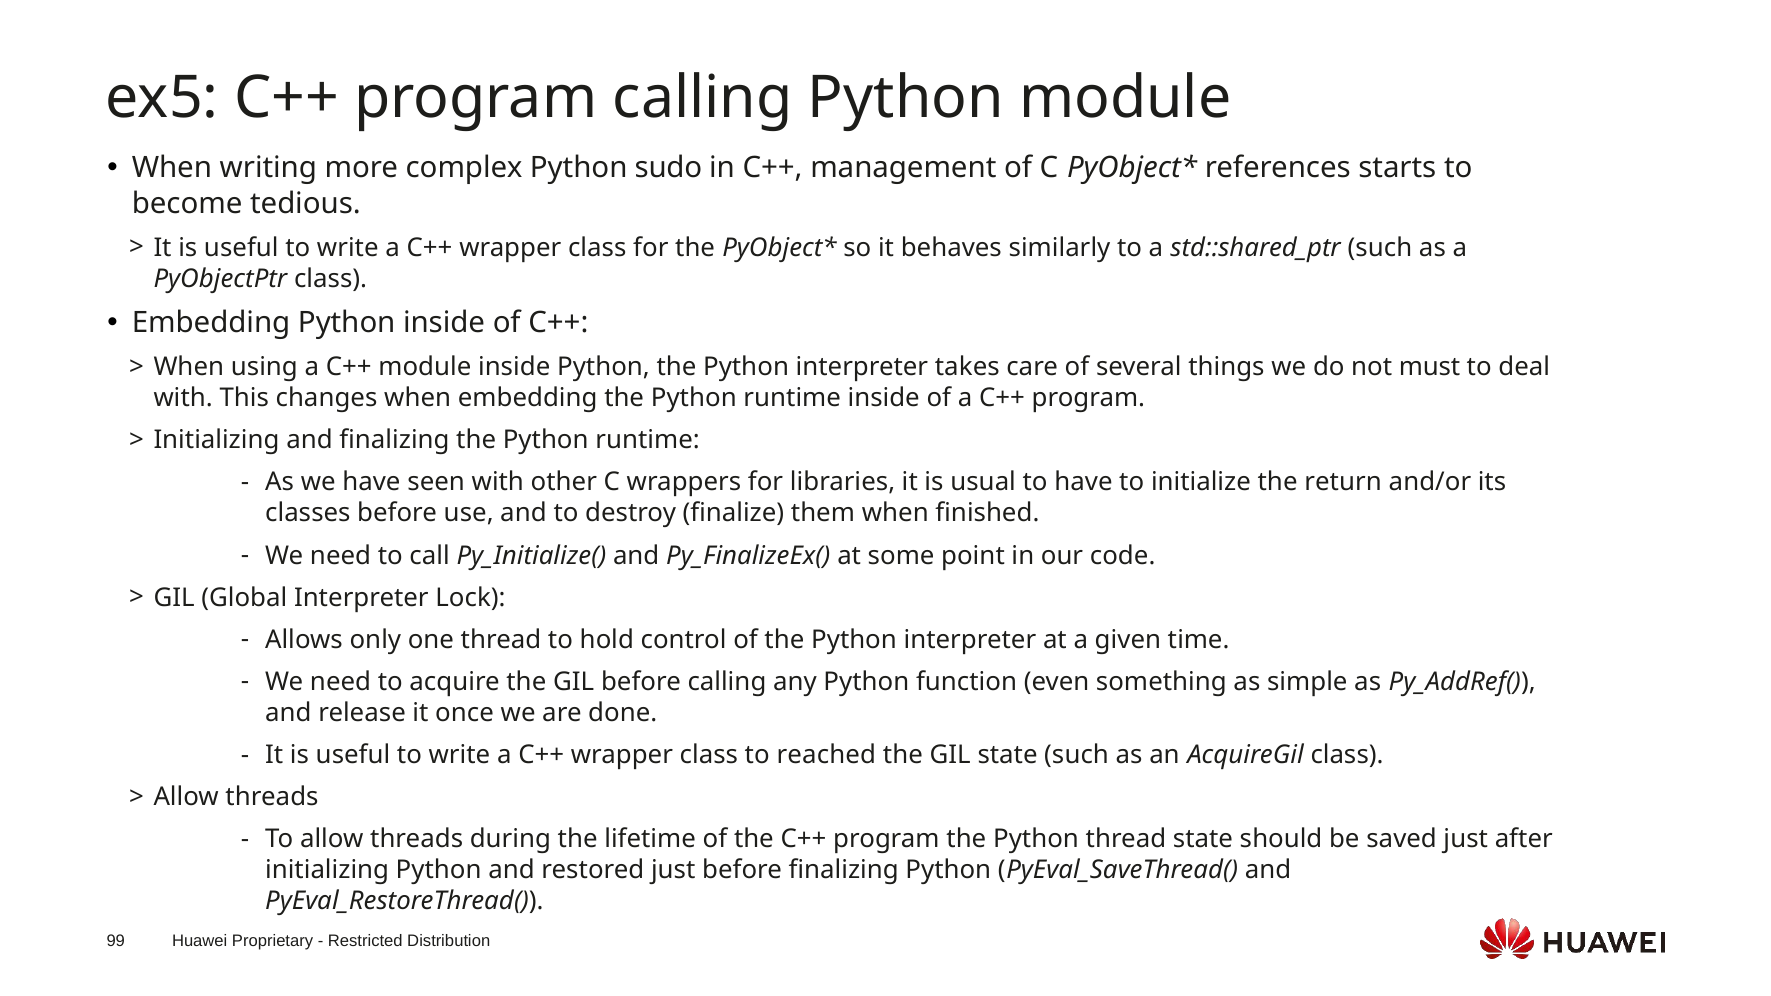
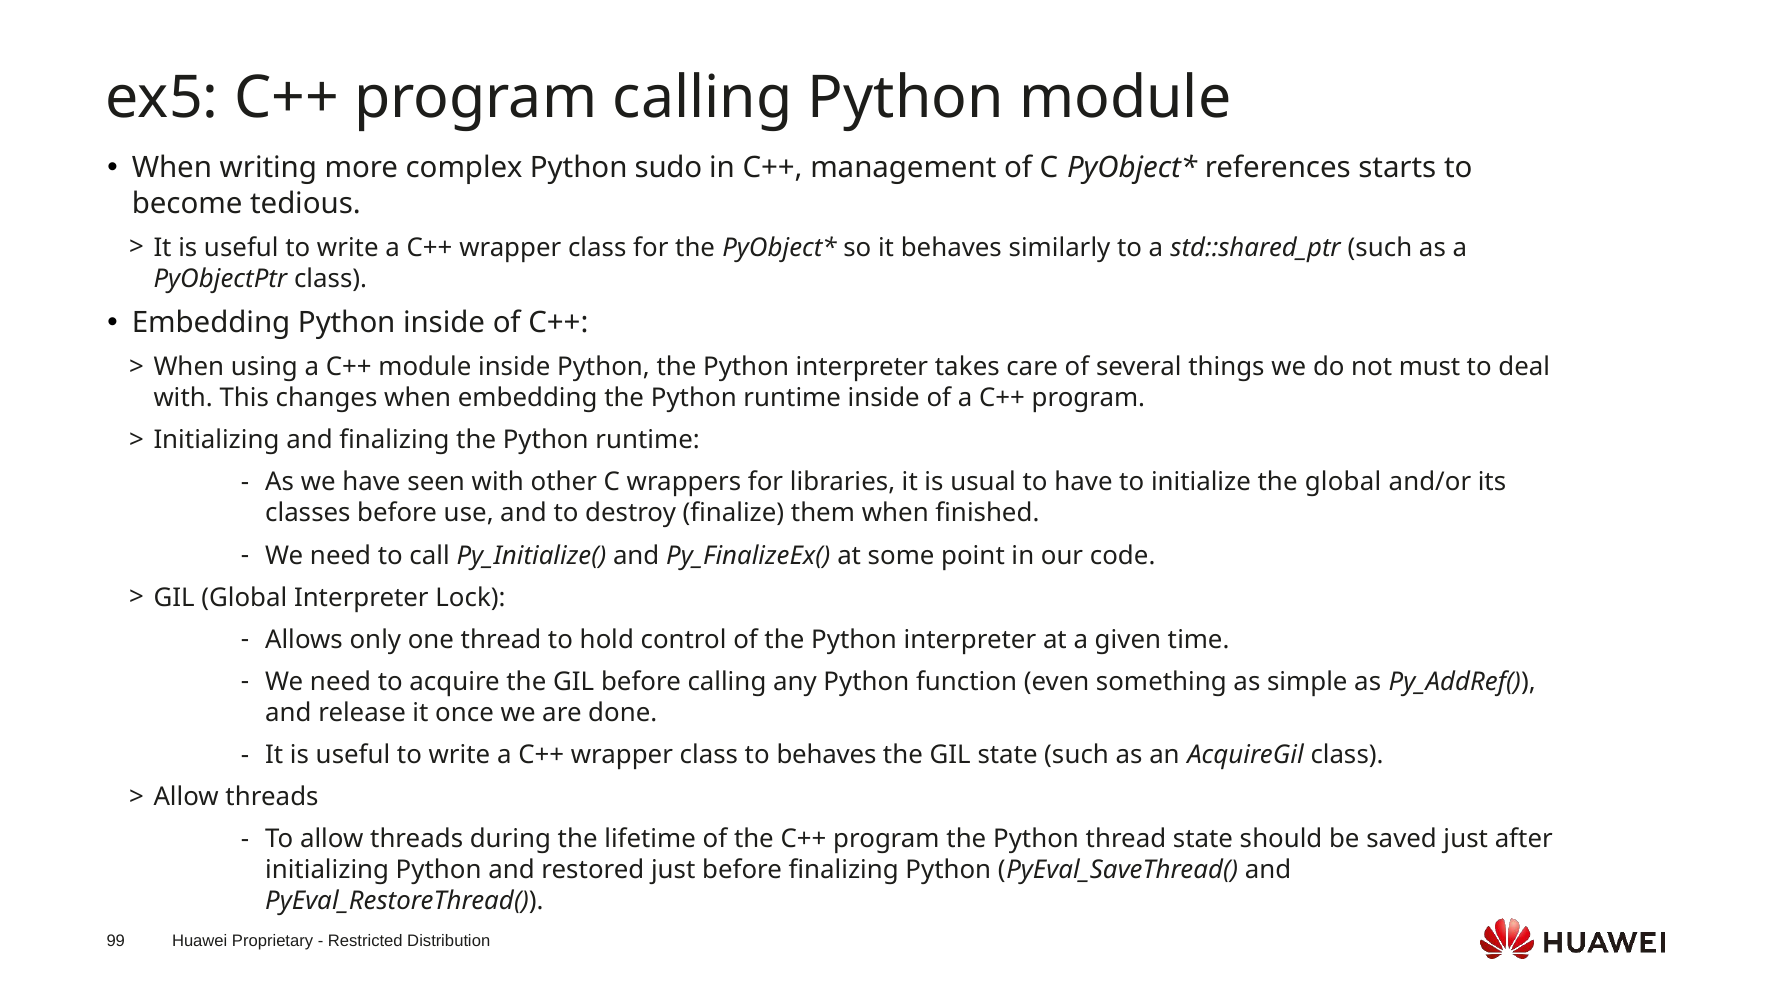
the return: return -> global
to reached: reached -> behaves
